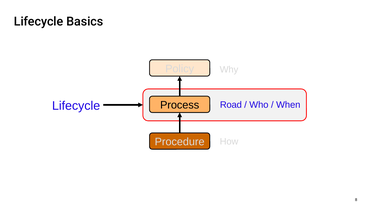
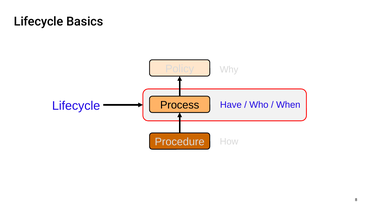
Road: Road -> Have
